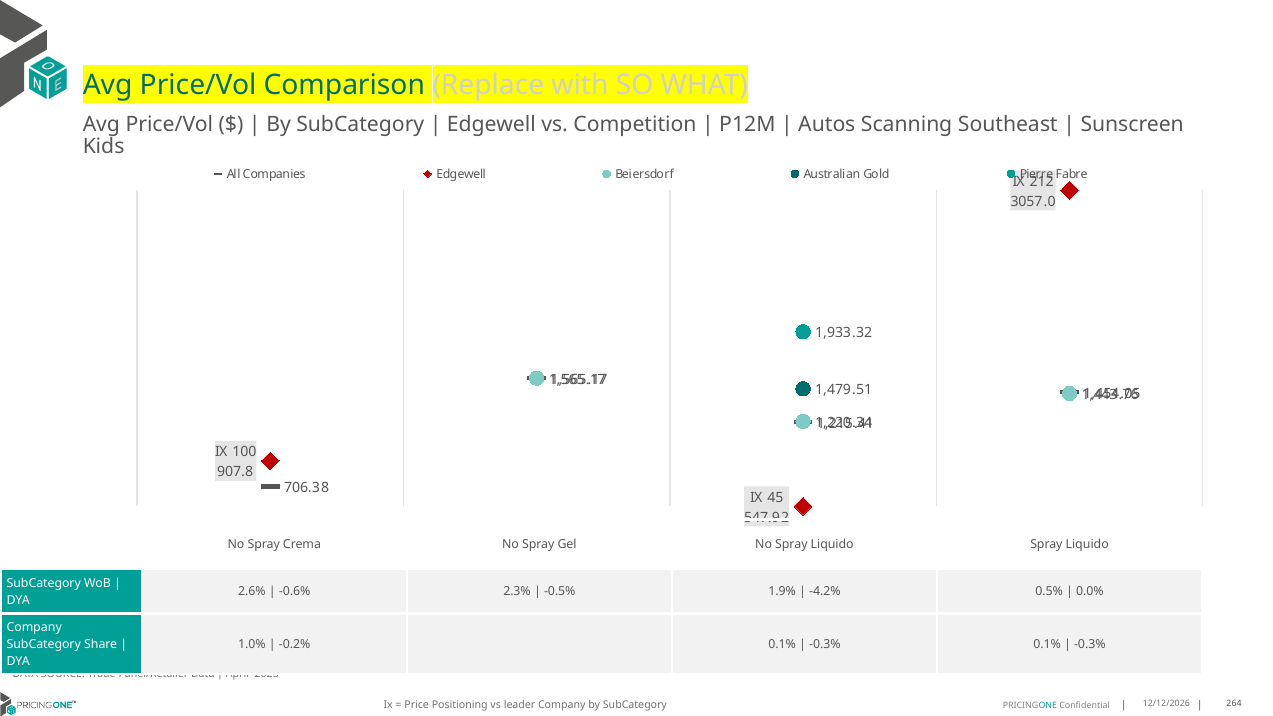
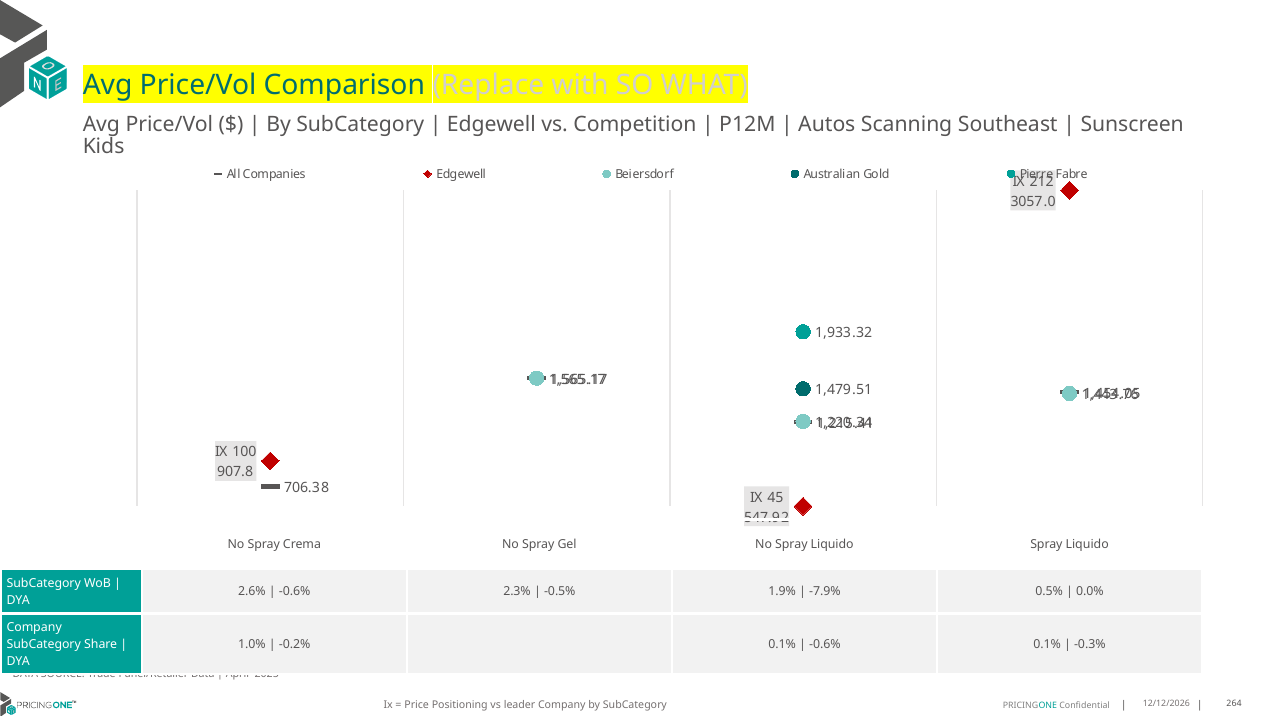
-4.2%: -4.2% -> -7.9%
-0.3% at (825, 644): -0.3% -> -0.6%
